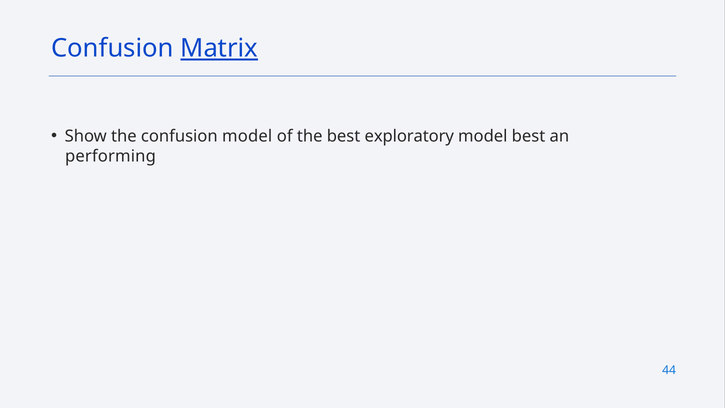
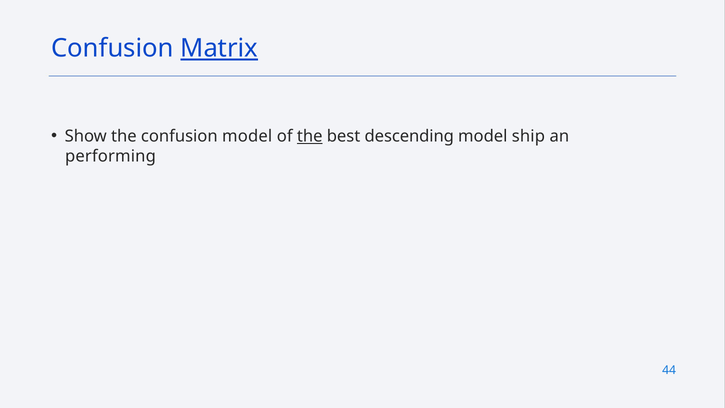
the at (310, 136) underline: none -> present
exploratory: exploratory -> descending
model best: best -> ship
